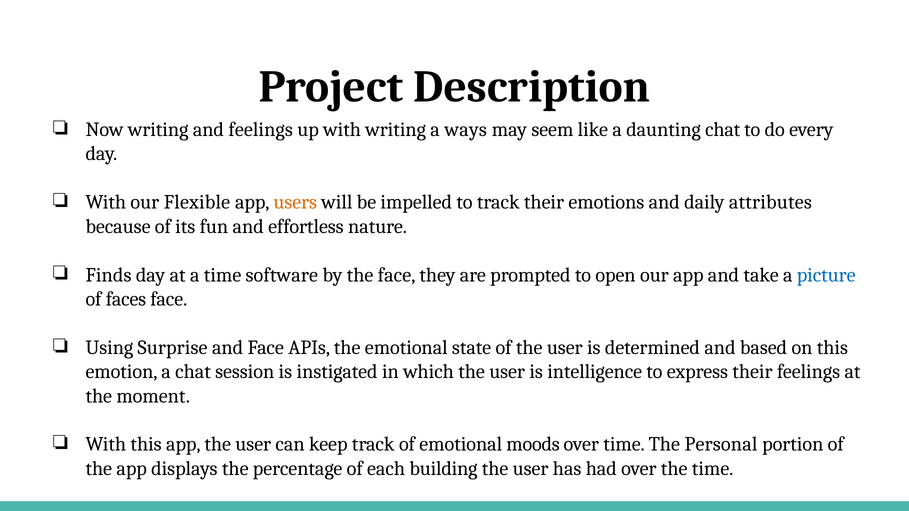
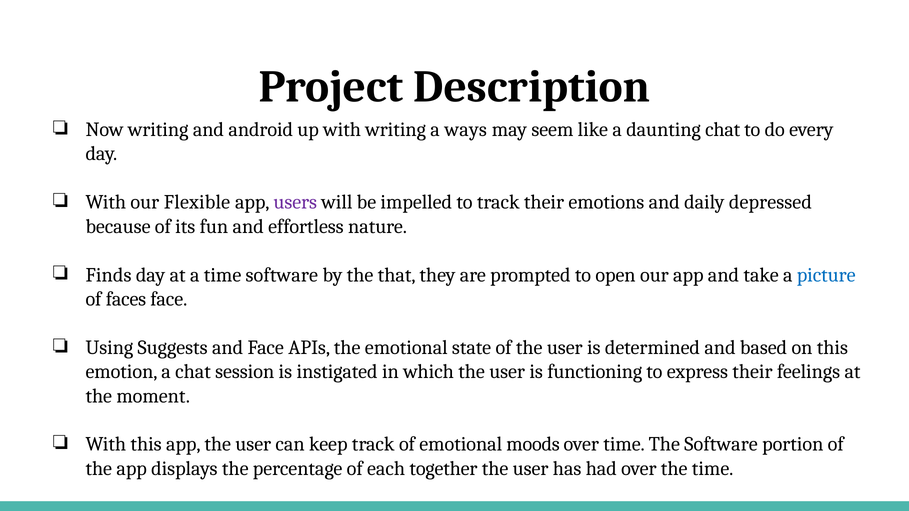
and feelings: feelings -> android
users colour: orange -> purple
attributes: attributes -> depressed
the face: face -> that
Surprise: Surprise -> Suggests
intelligence: intelligence -> functioning
The Personal: Personal -> Software
building: building -> together
